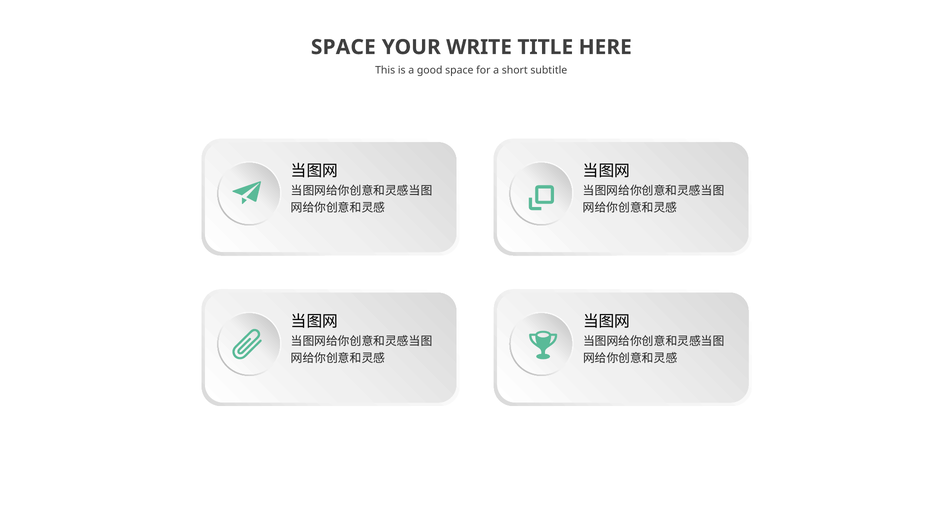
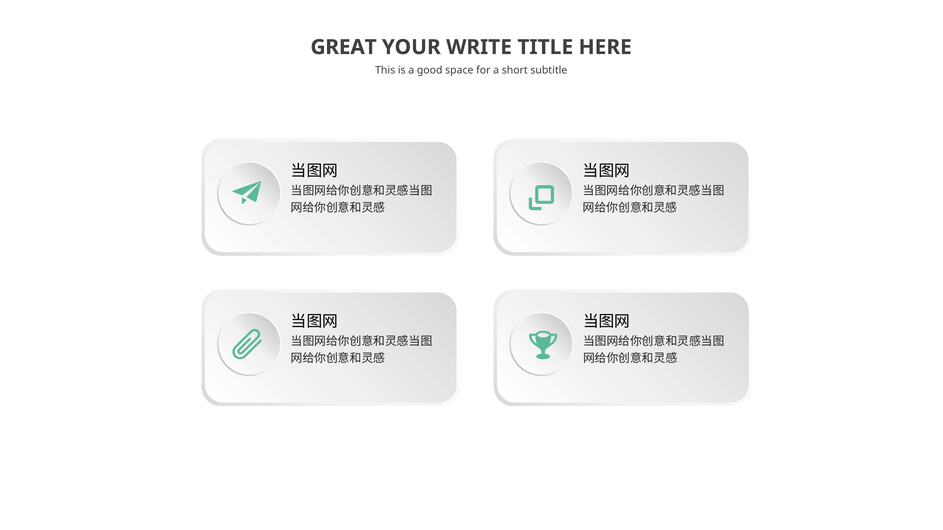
SPACE at (343, 47): SPACE -> GREAT
